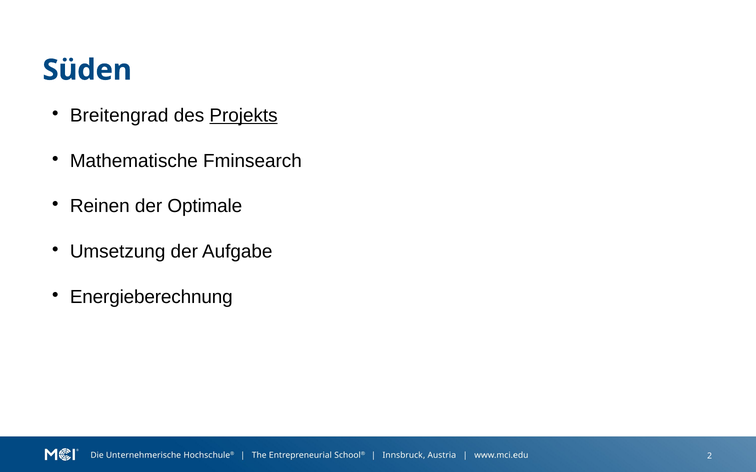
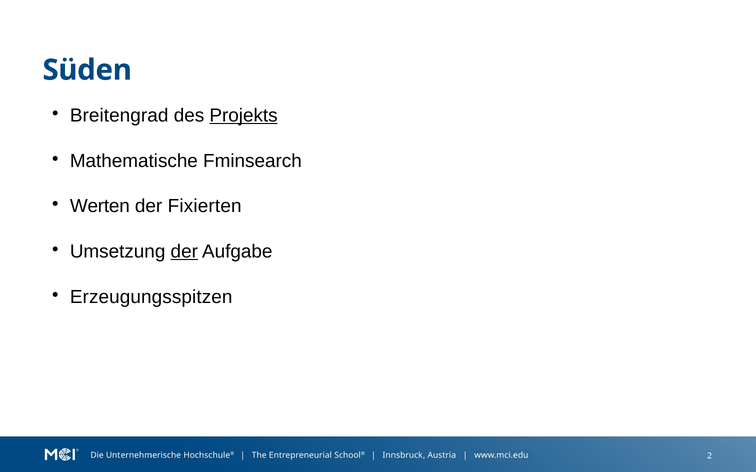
Reinen: Reinen -> Werten
Optimale: Optimale -> Fixierten
der at (184, 252) underline: none -> present
Energieberechnung: Energieberechnung -> Erzeugungsspitzen
